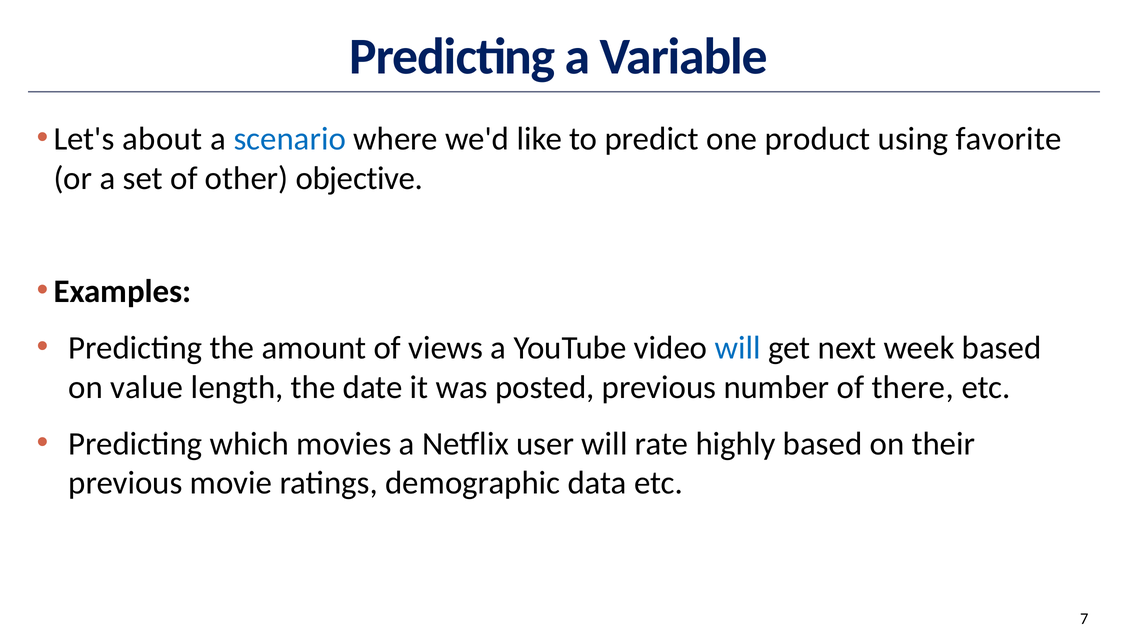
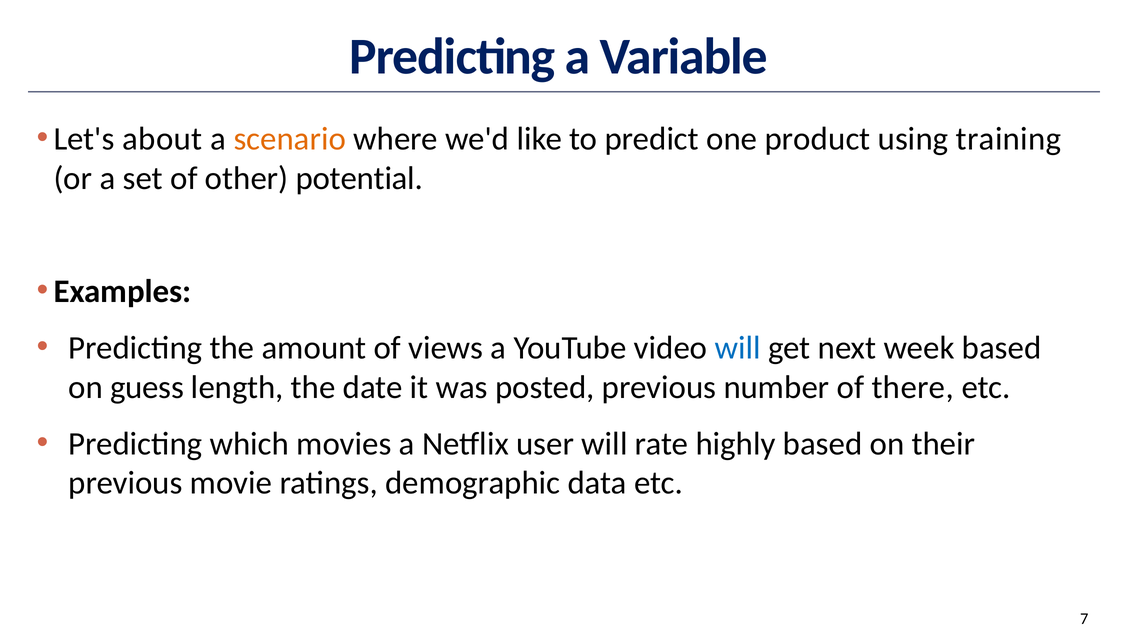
scenario colour: blue -> orange
favorite: favorite -> training
objective: objective -> potential
value: value -> guess
